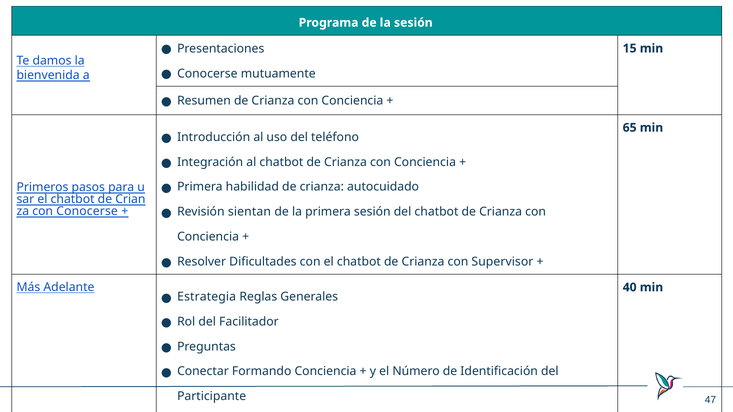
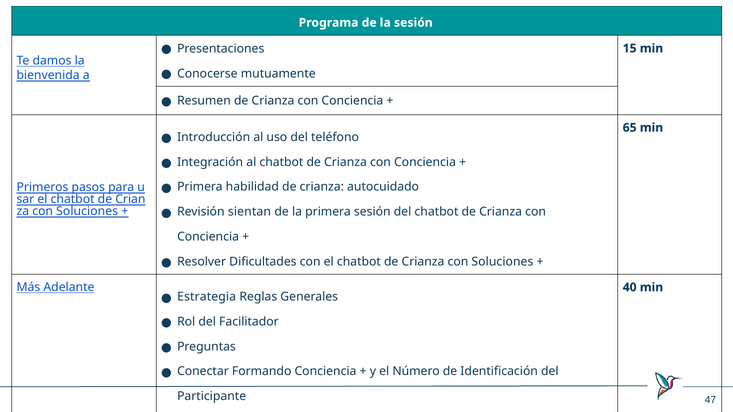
Conocerse at (87, 212): Conocerse -> Soluciones
Crianza con Supervisor: Supervisor -> Soluciones
